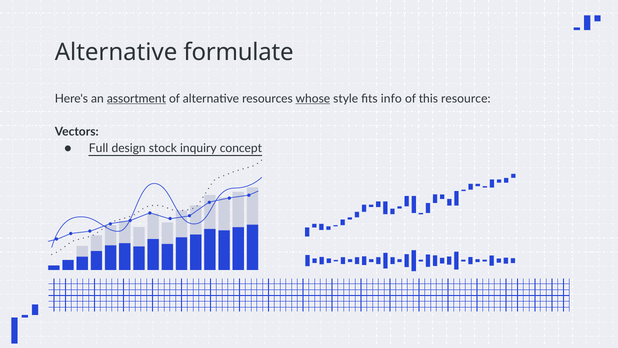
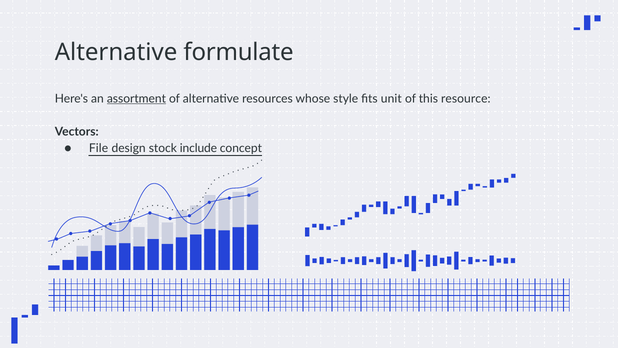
whose underline: present -> none
info: info -> unit
Full: Full -> File
inquiry: inquiry -> include
